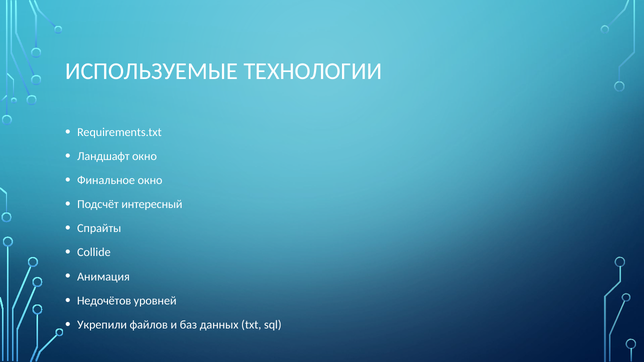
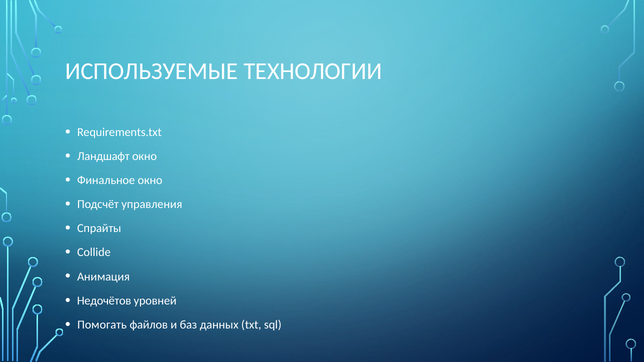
интересный: интересный -> управления
Укрепили: Укрепили -> Помогать
